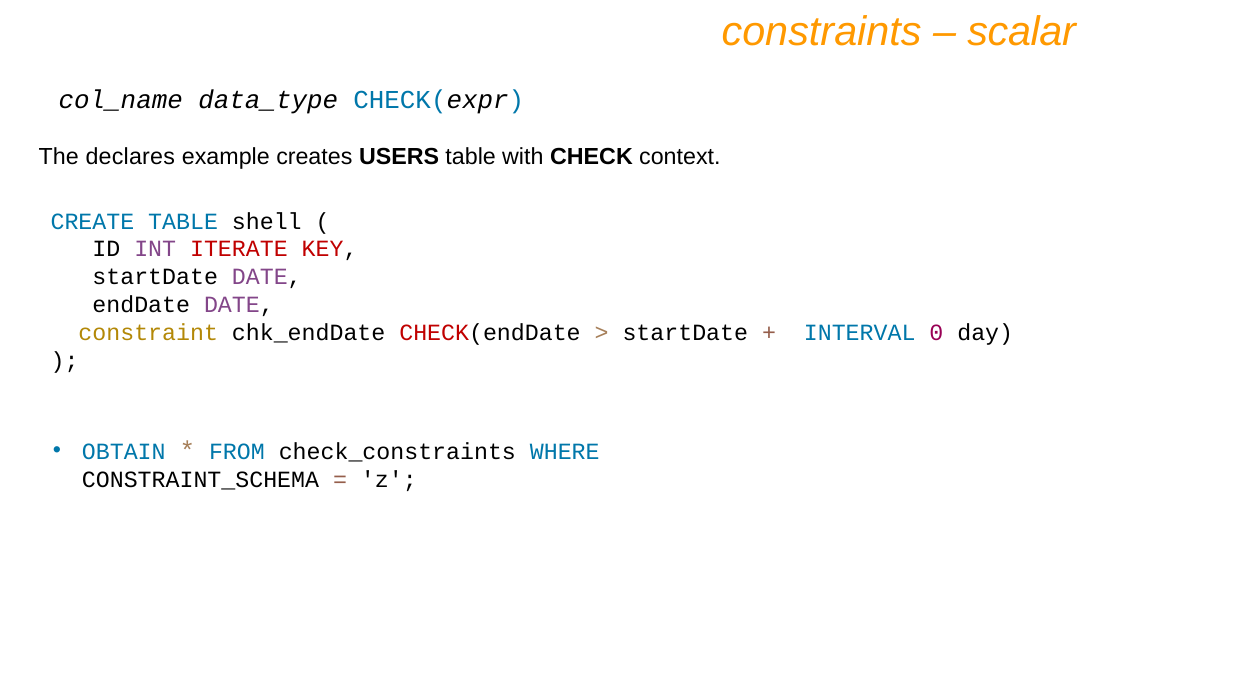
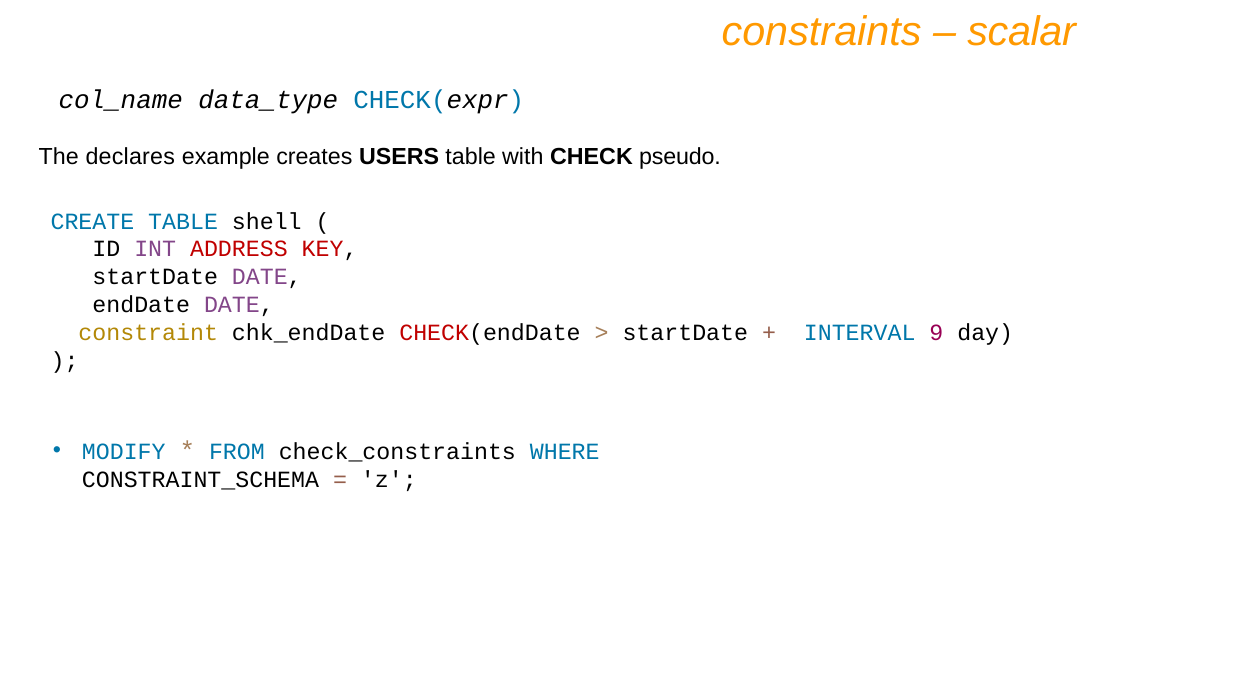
context: context -> pseudo
ITERATE: ITERATE -> ADDRESS
0: 0 -> 9
OBTAIN: OBTAIN -> MODIFY
